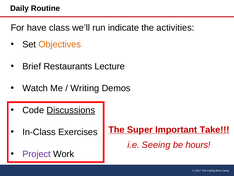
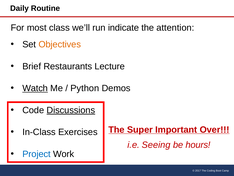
have: have -> most
activities: activities -> attention
Watch underline: none -> present
Writing: Writing -> Python
Take: Take -> Over
Project colour: purple -> blue
